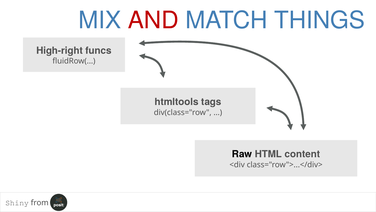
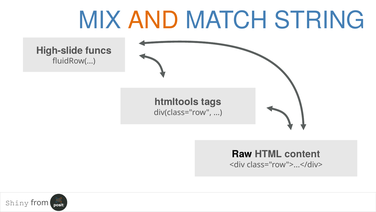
AND colour: red -> orange
THINGS: THINGS -> STRING
High-right: High-right -> High-slide
